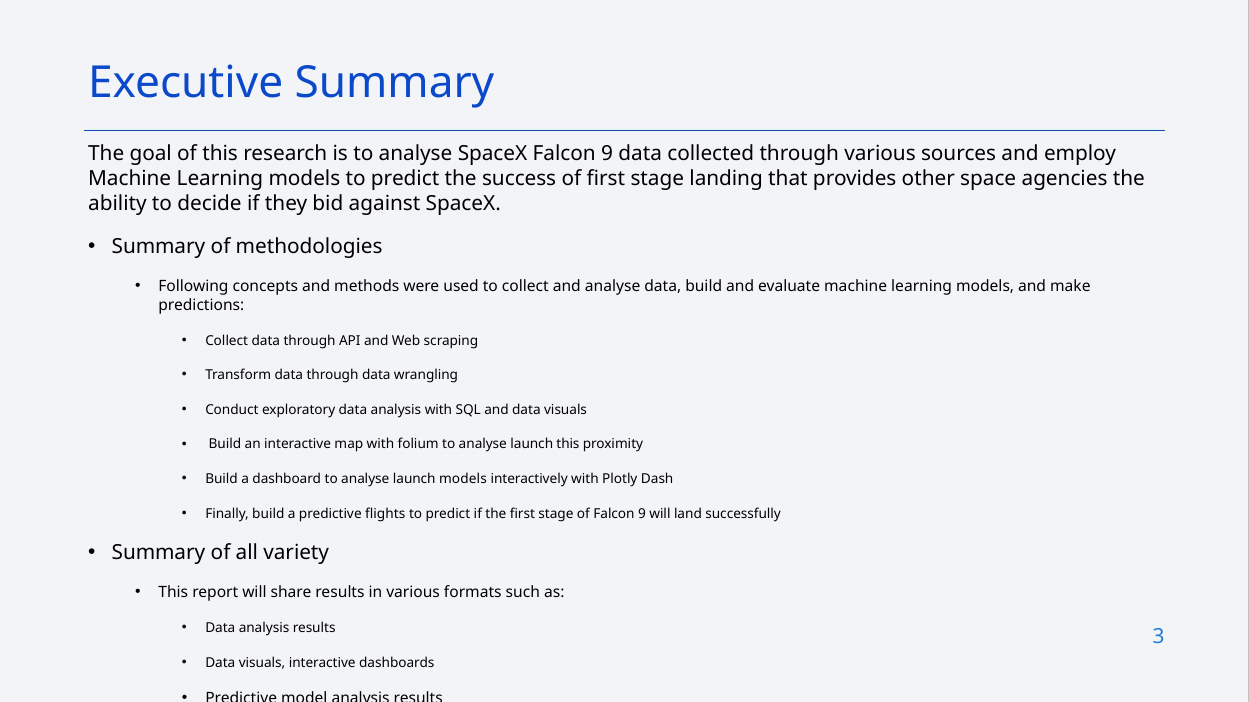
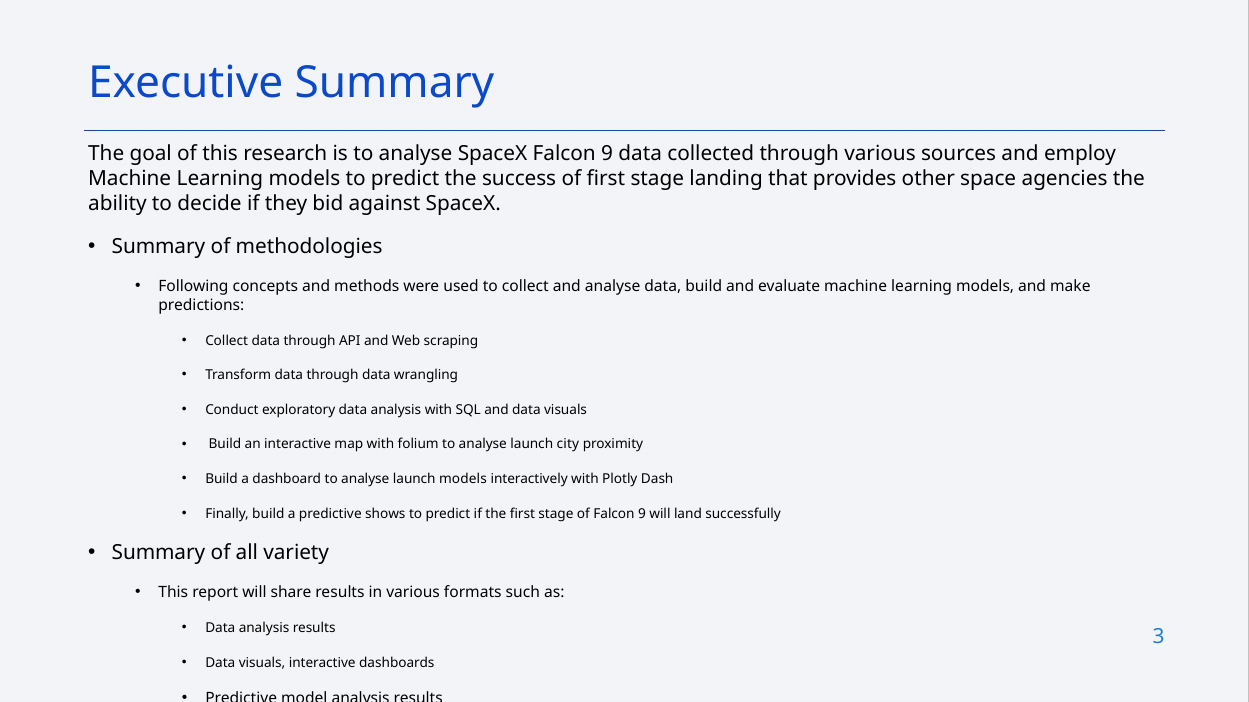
launch this: this -> city
flights: flights -> shows
